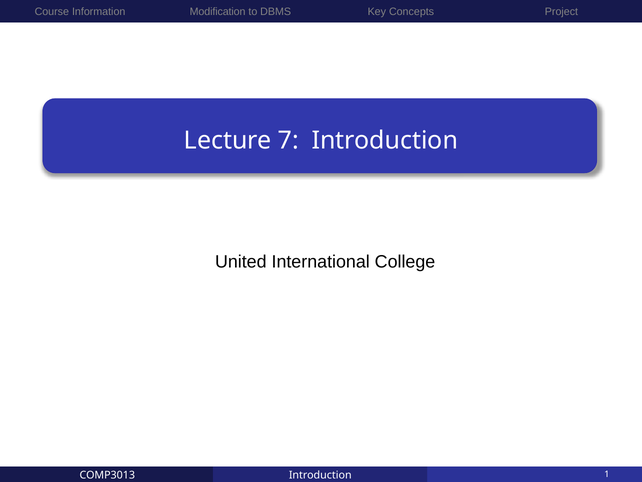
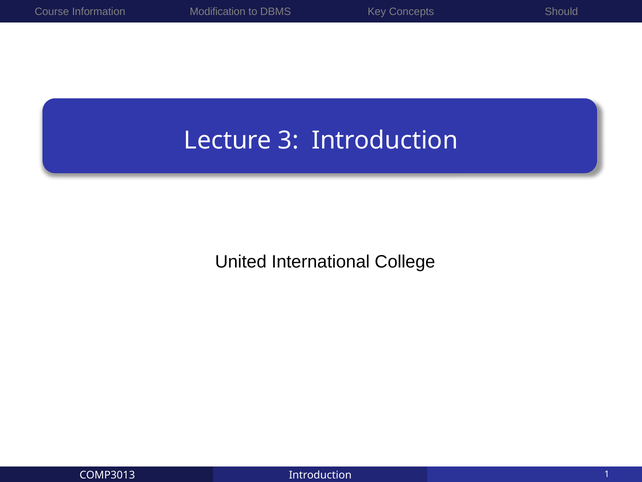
Project: Project -> Should
7: 7 -> 3
